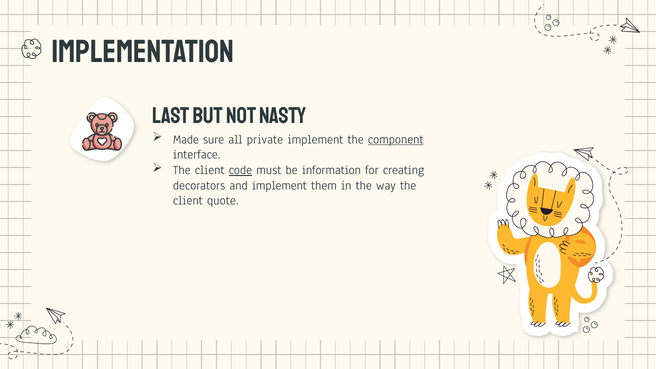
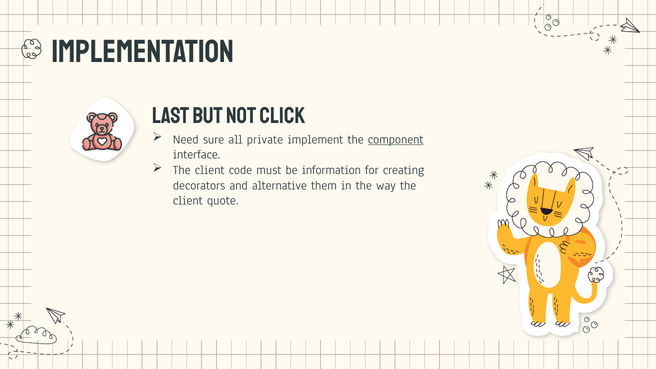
nasty: nasty -> click
Made: Made -> Need
code underline: present -> none
and implement: implement -> alternative
